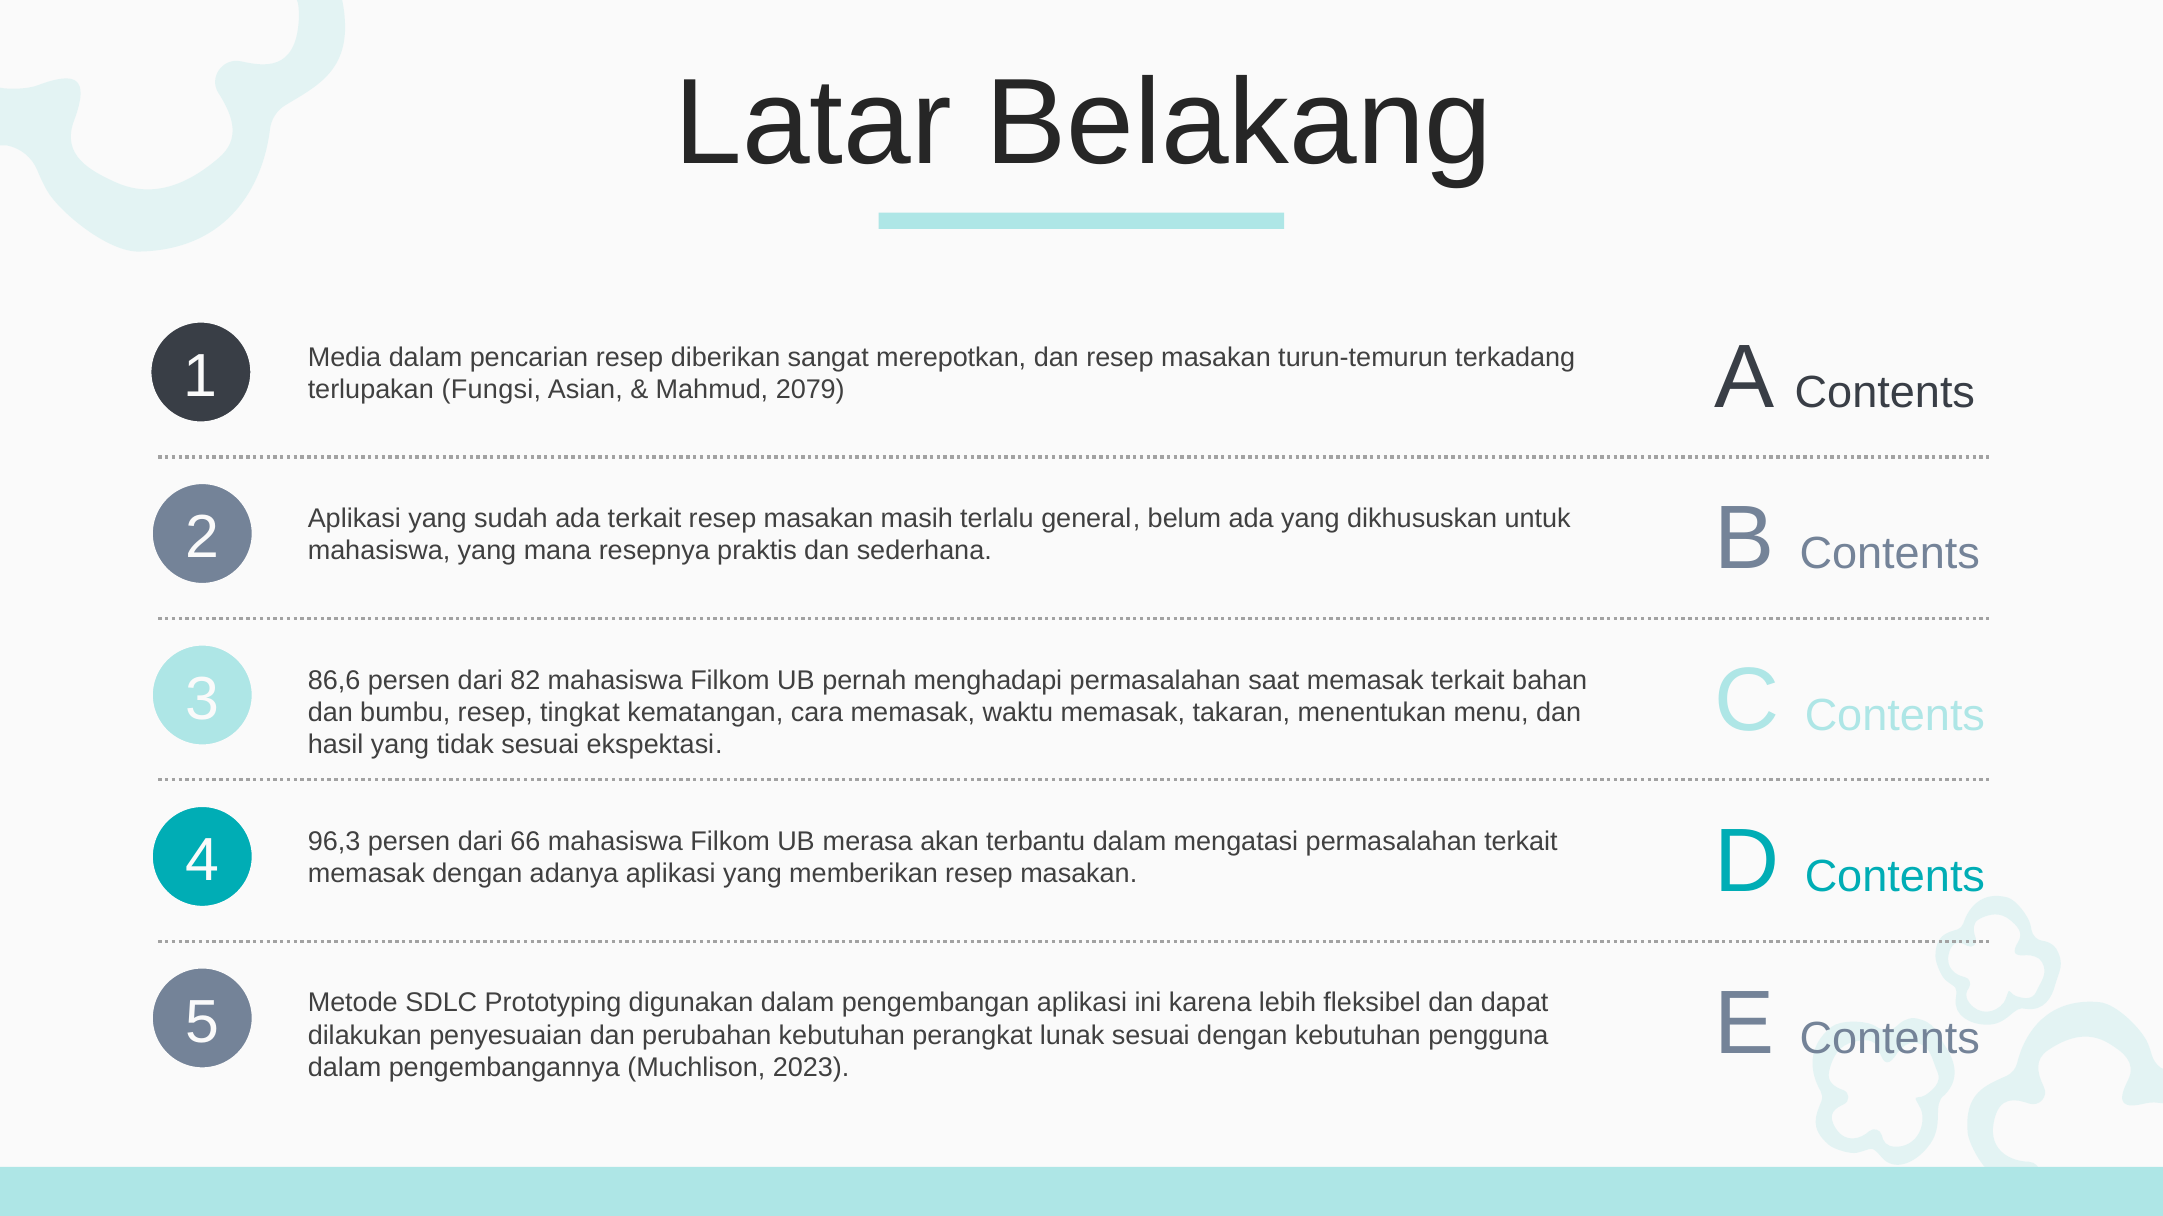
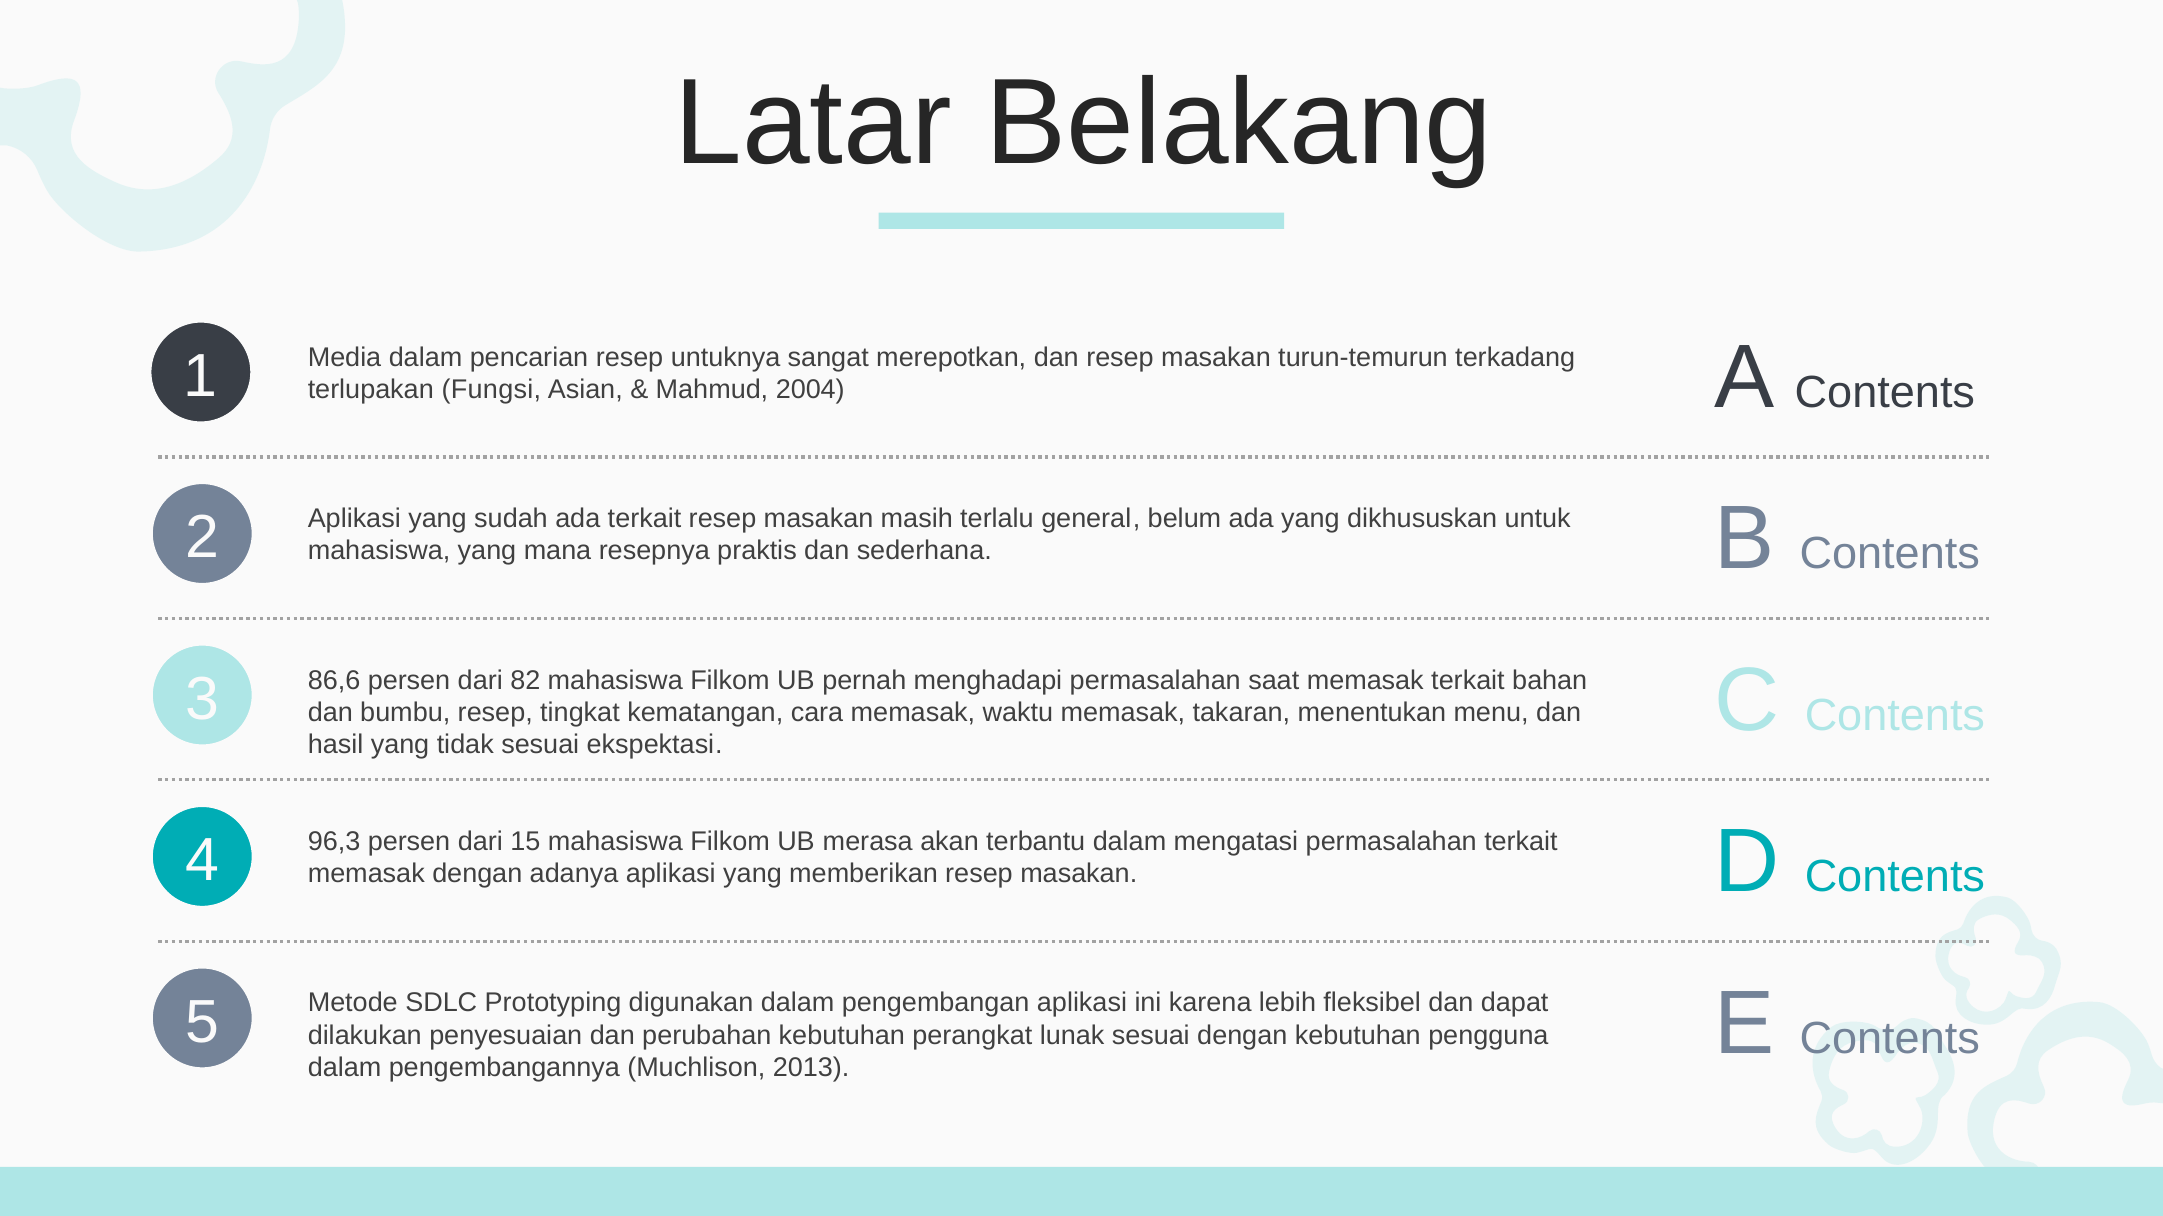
diberikan: diberikan -> untuknya
2079: 2079 -> 2004
66: 66 -> 15
2023: 2023 -> 2013
